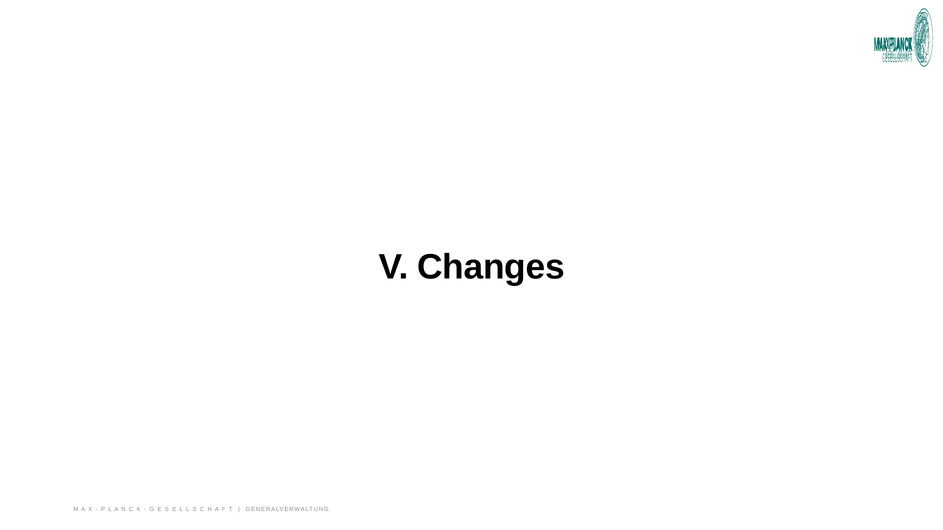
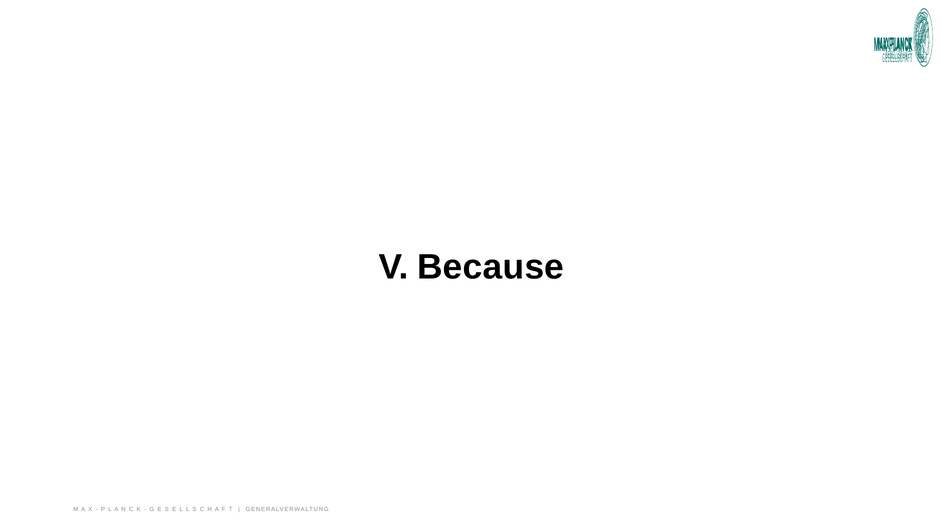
Changes: Changes -> Because
